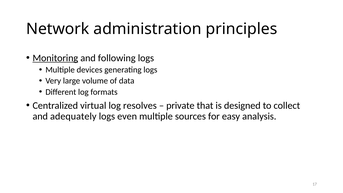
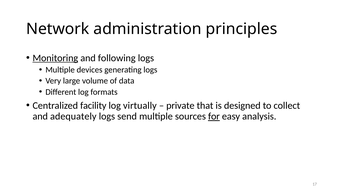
virtual: virtual -> facility
resolves: resolves -> virtually
even: even -> send
for underline: none -> present
